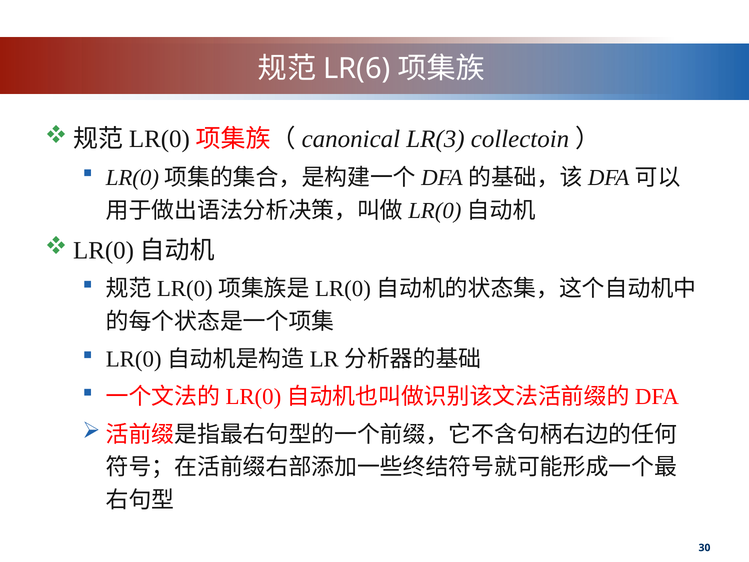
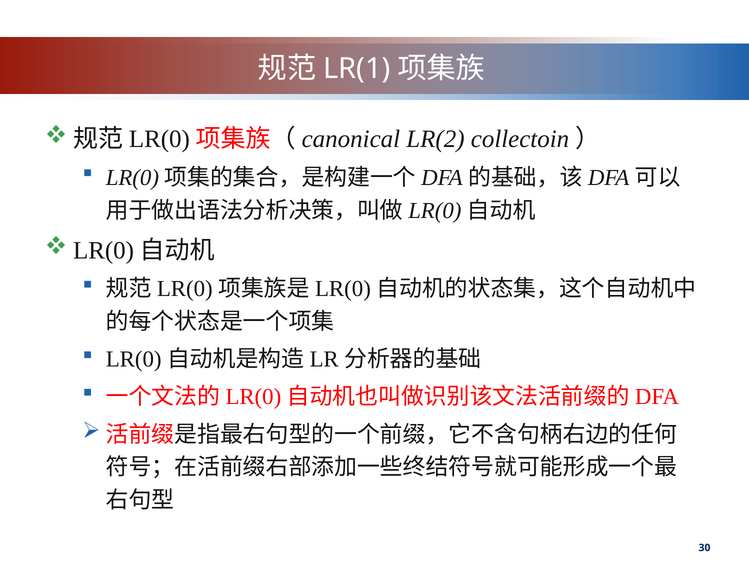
LR(6: LR(6 -> LR(1
LR(3: LR(3 -> LR(2
